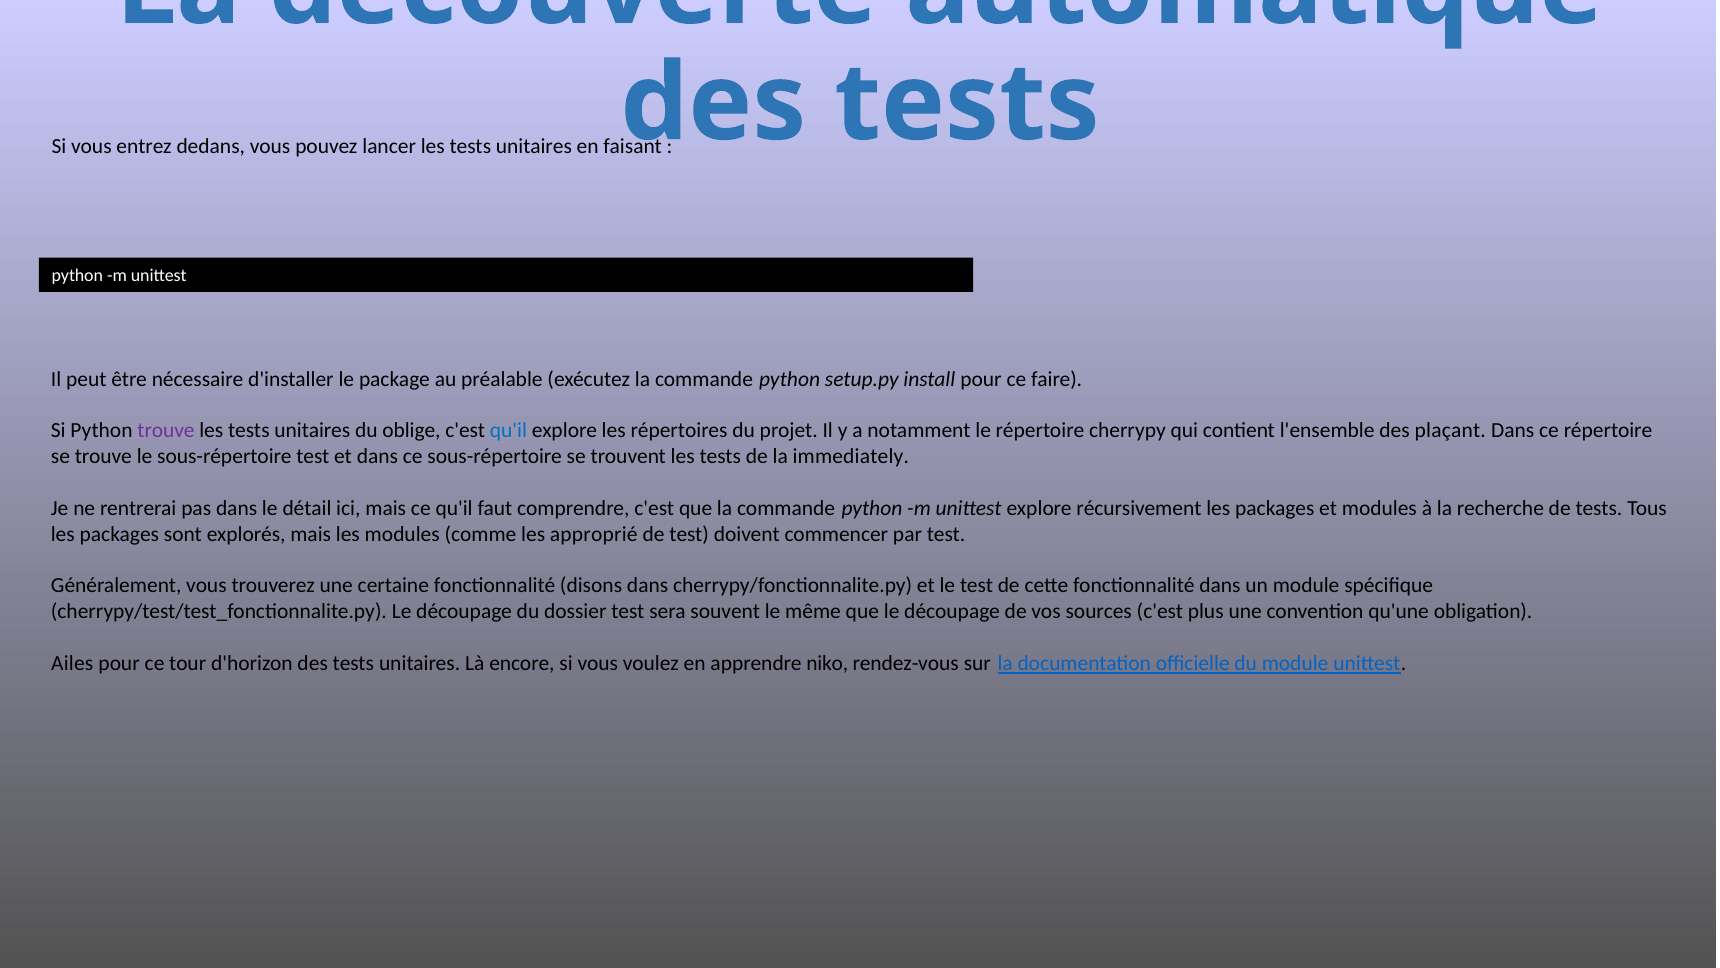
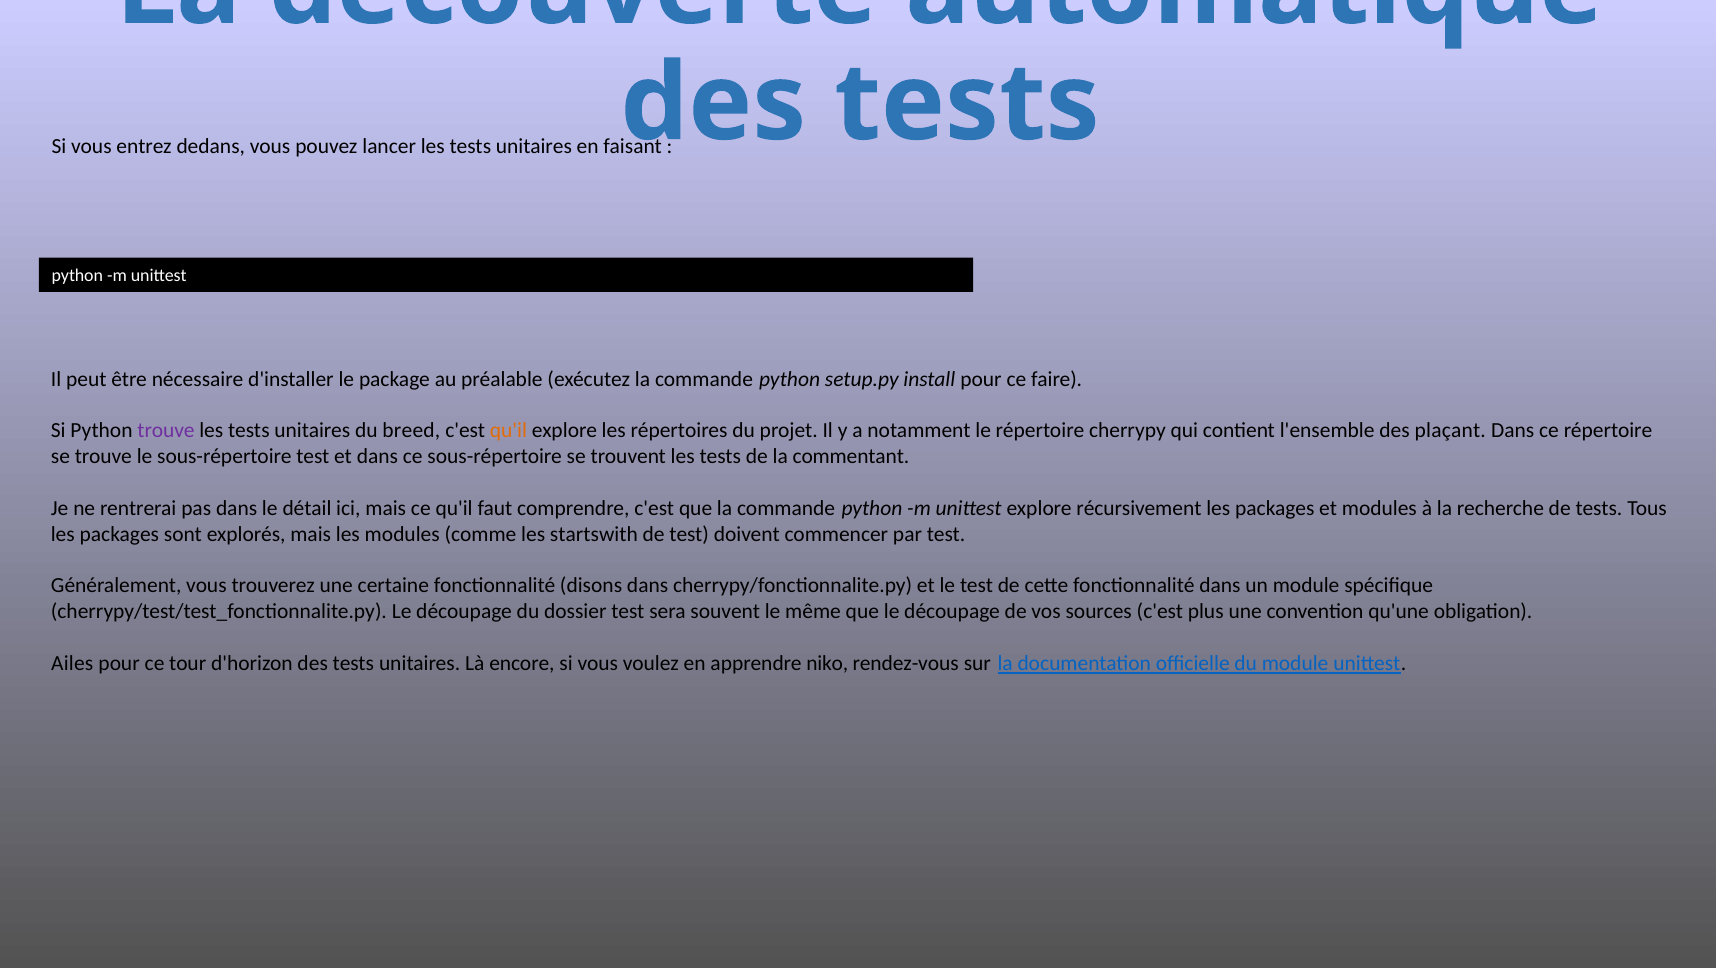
oblige: oblige -> breed
qu'il at (508, 431) colour: blue -> orange
immediately: immediately -> commentant
approprié: approprié -> startswith
